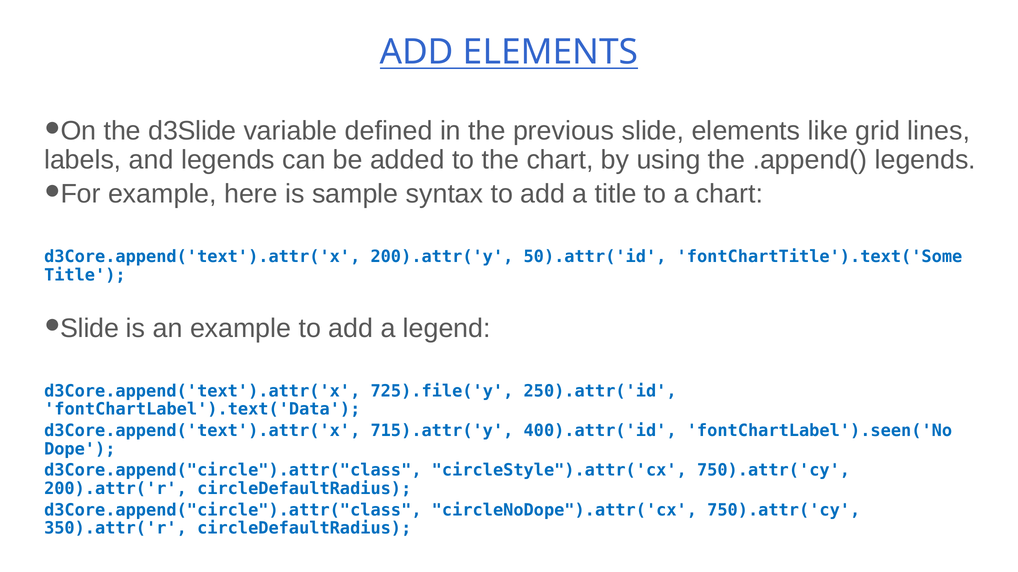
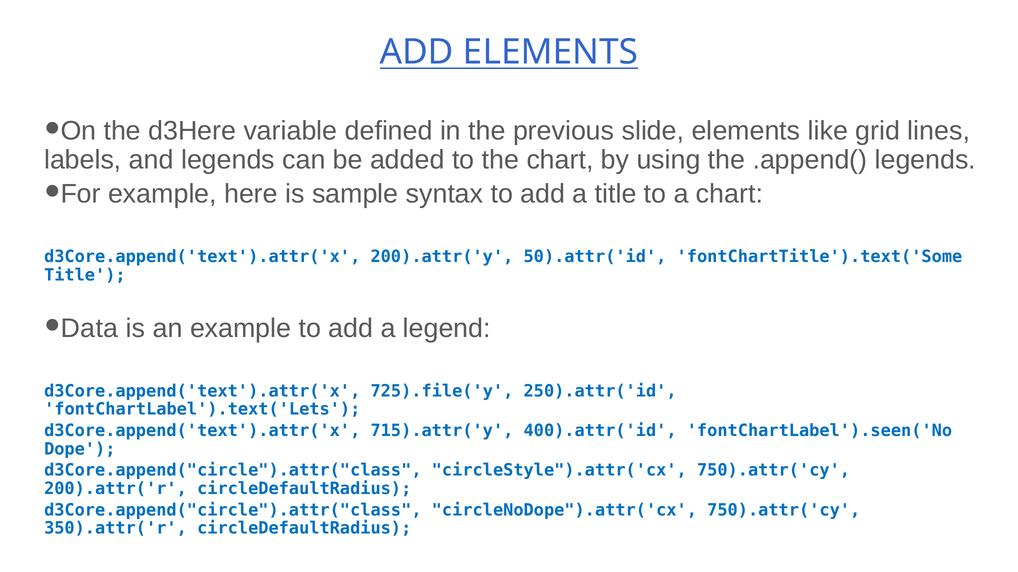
d3Slide: d3Slide -> d3Here
Slide at (90, 329): Slide -> Data
fontChartLabel').text('Data: fontChartLabel').text('Data -> fontChartLabel').text('Lets
